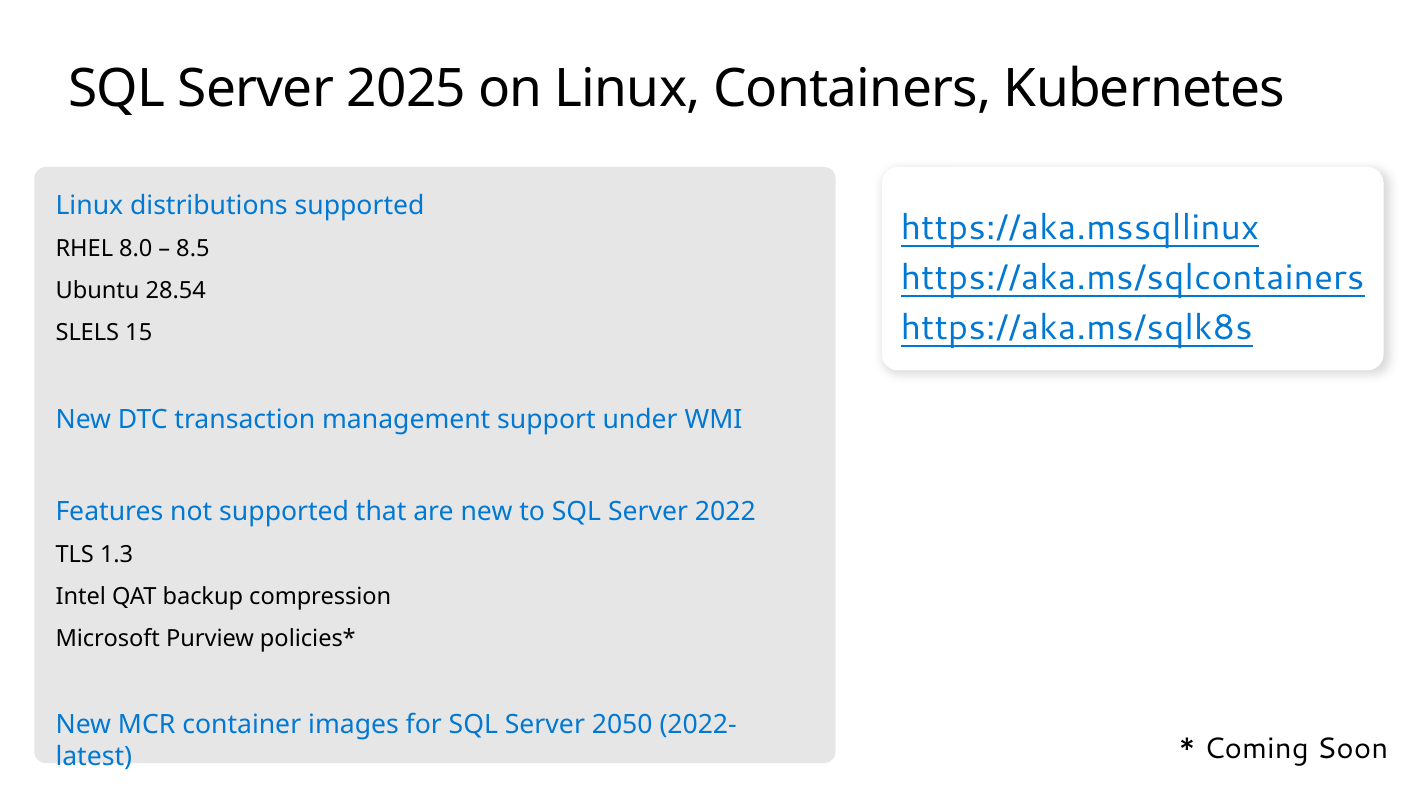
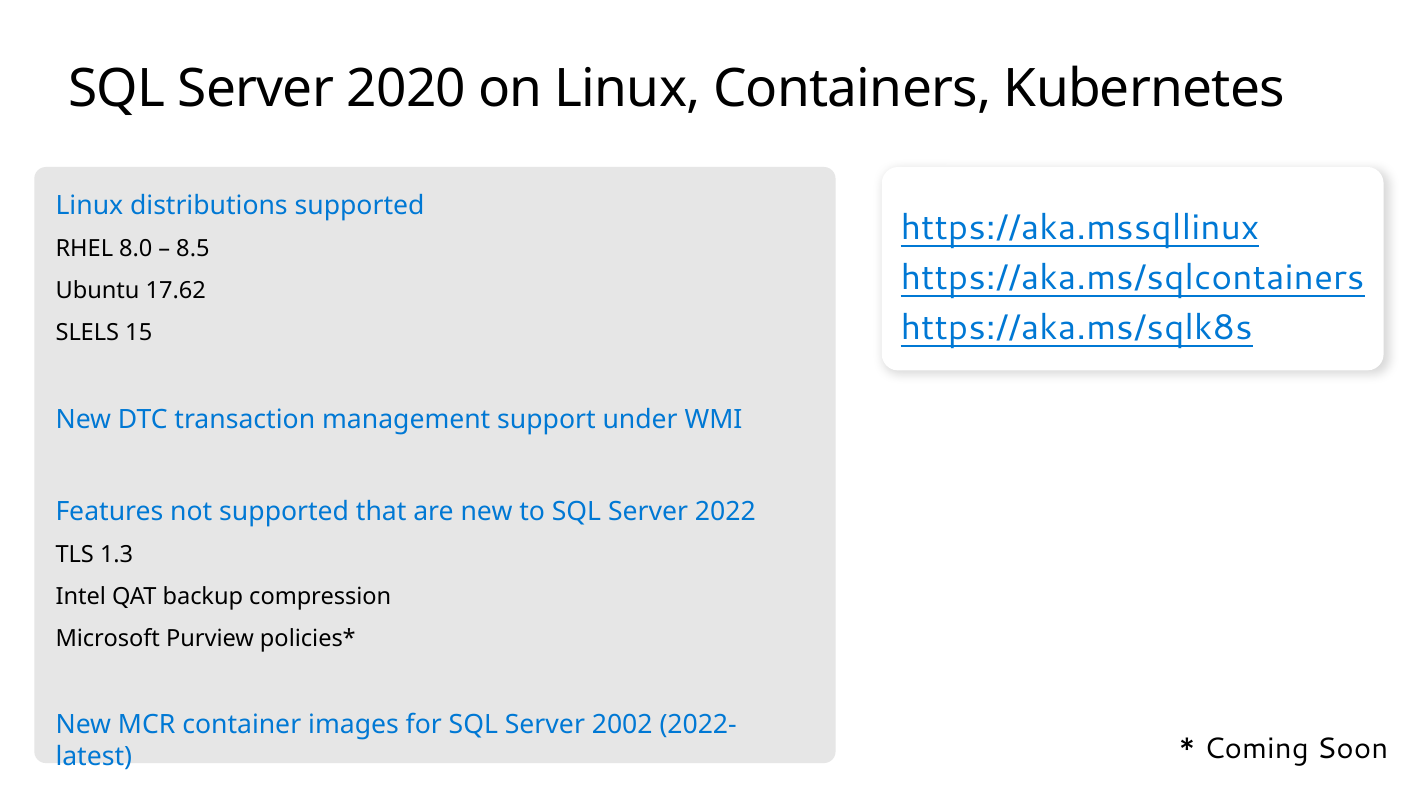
2025: 2025 -> 2020
28.54: 28.54 -> 17.62
2050: 2050 -> 2002
